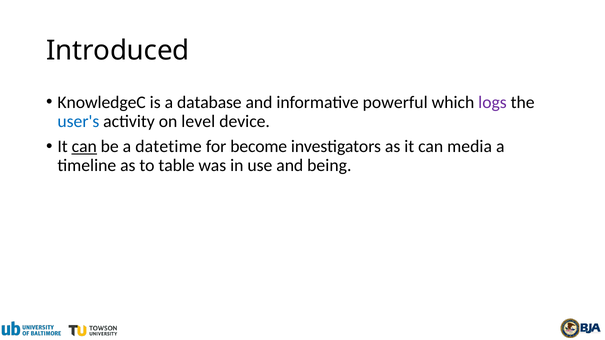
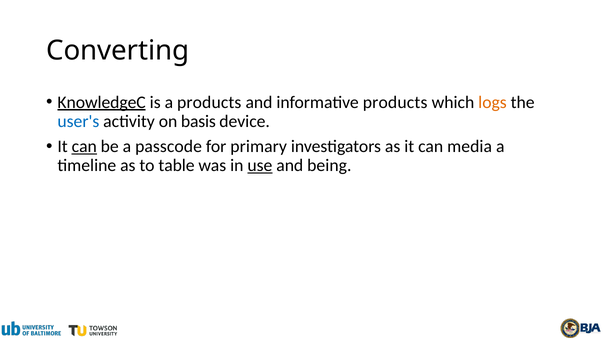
Introduced: Introduced -> Converting
KnowledgeC underline: none -> present
a database: database -> products
informative powerful: powerful -> products
logs colour: purple -> orange
level: level -> basis
datetime: datetime -> passcode
become: become -> primary
use underline: none -> present
